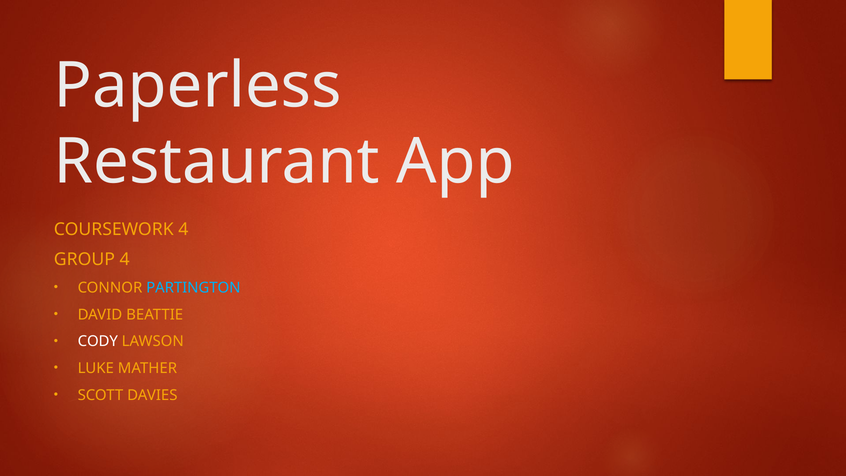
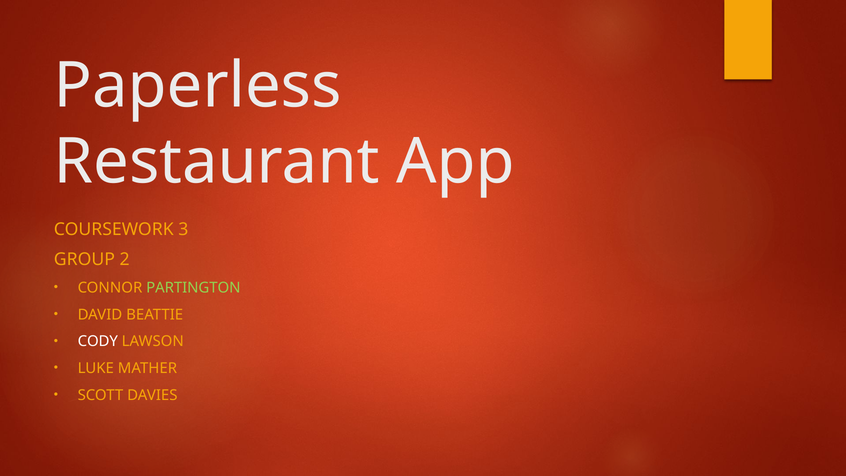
COURSEWORK 4: 4 -> 3
GROUP 4: 4 -> 2
PARTINGTON colour: light blue -> light green
